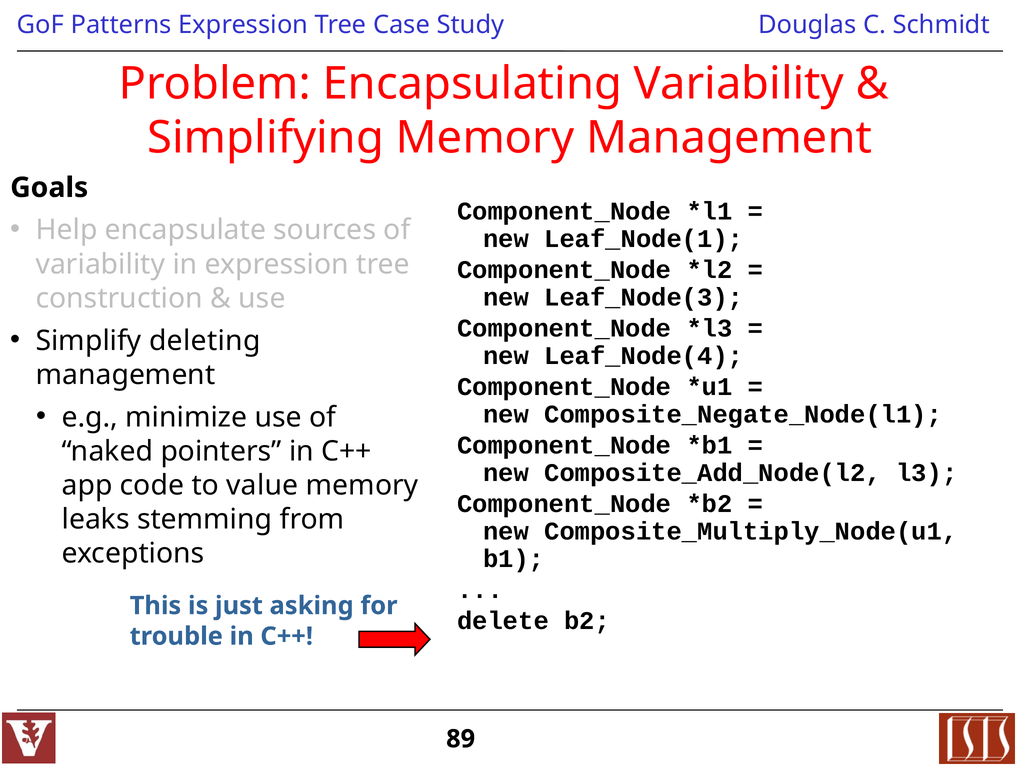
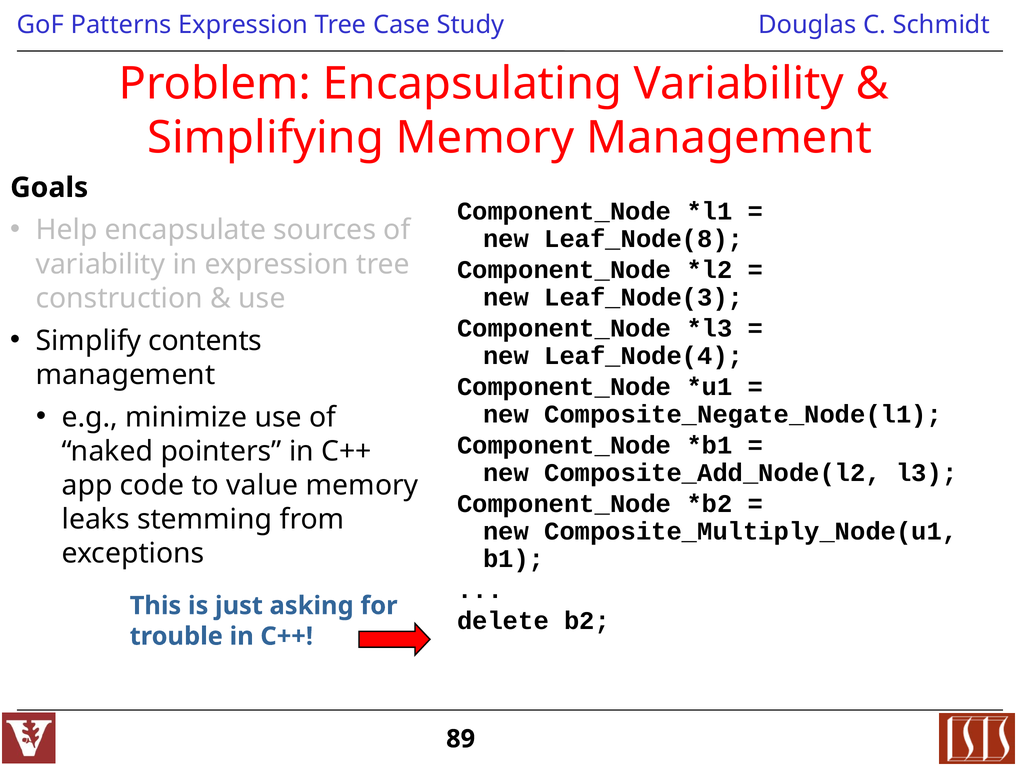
Leaf_Node(1: Leaf_Node(1 -> Leaf_Node(8
deleting: deleting -> contents
